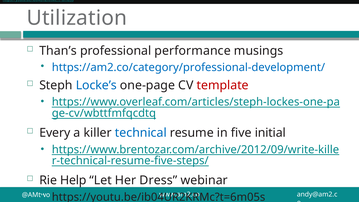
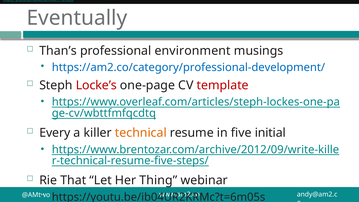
Utilization: Utilization -> Eventually
performance: performance -> environment
Locke’s colour: blue -> red
technical colour: blue -> orange
Help: Help -> That
Dress: Dress -> Thing
